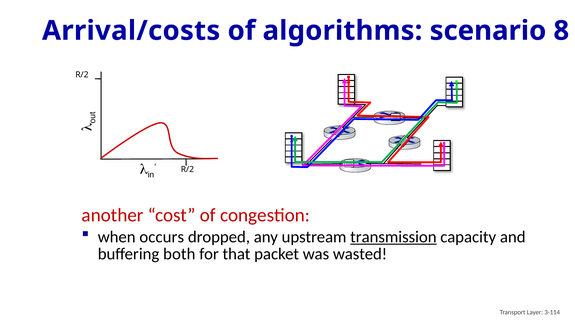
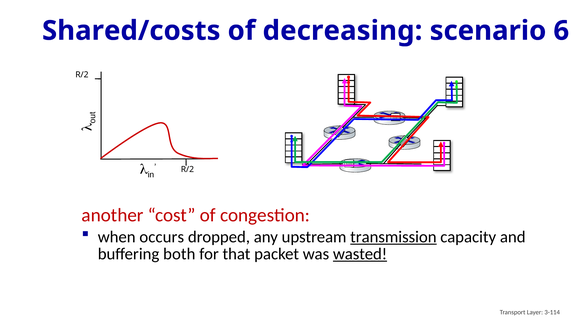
Arrival/costs: Arrival/costs -> Shared/costs
algorithms: algorithms -> decreasing
8: 8 -> 6
wasted underline: none -> present
